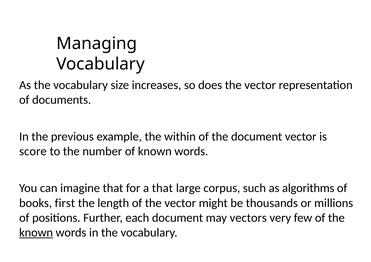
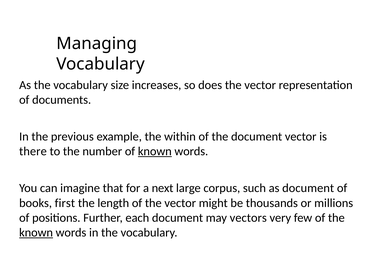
score: score -> there
known at (155, 151) underline: none -> present
a that: that -> next
as algorithms: algorithms -> document
